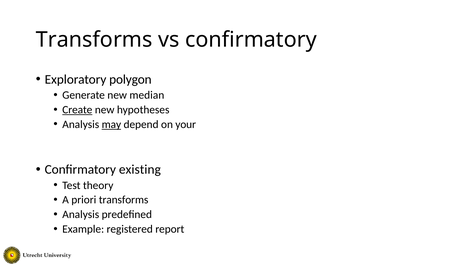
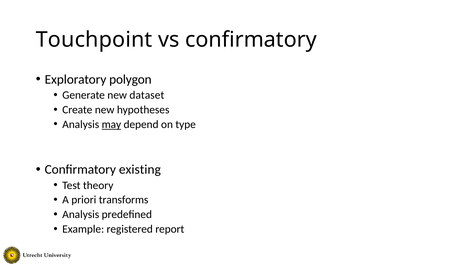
Transforms at (94, 40): Transforms -> Touchpoint
median: median -> dataset
Create underline: present -> none
your: your -> type
